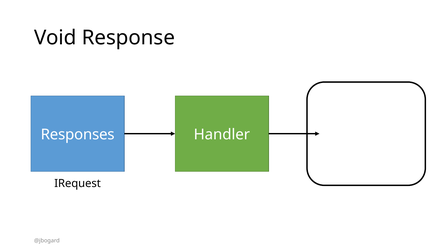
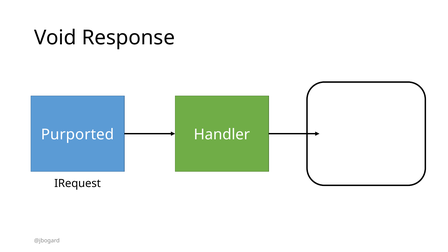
Responses: Responses -> Purported
